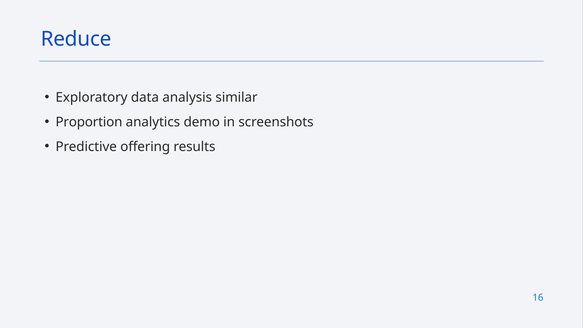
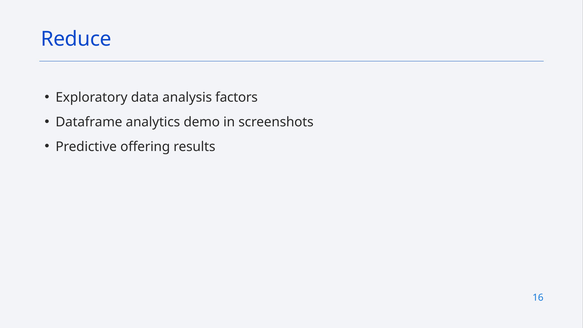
similar: similar -> factors
Proportion: Proportion -> Dataframe
